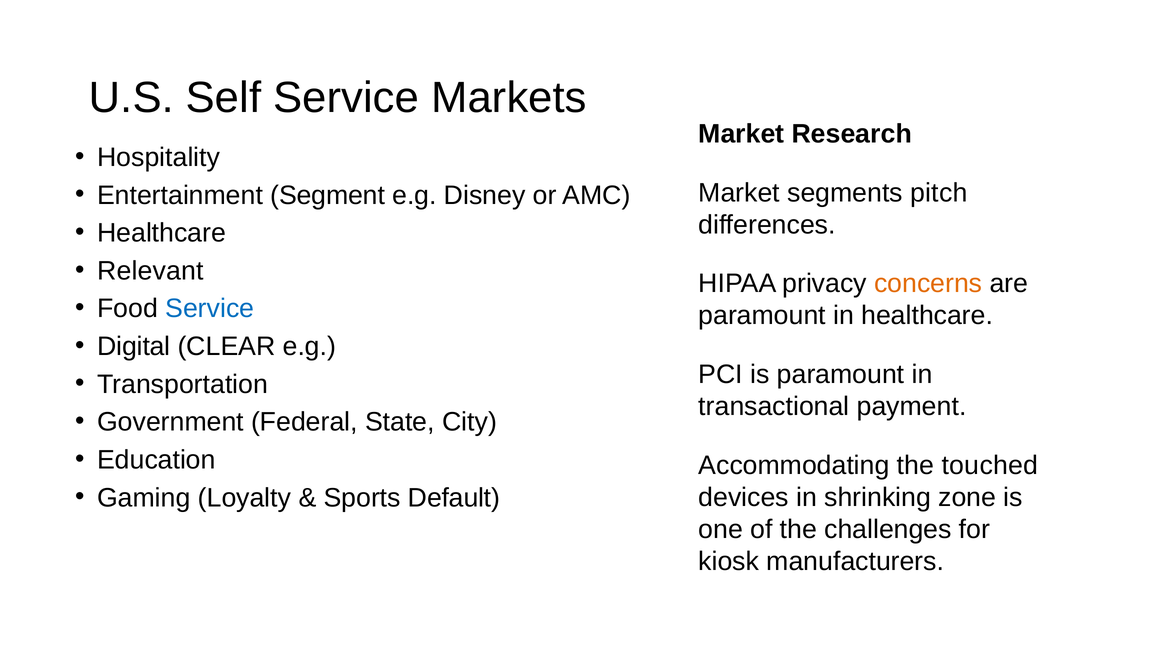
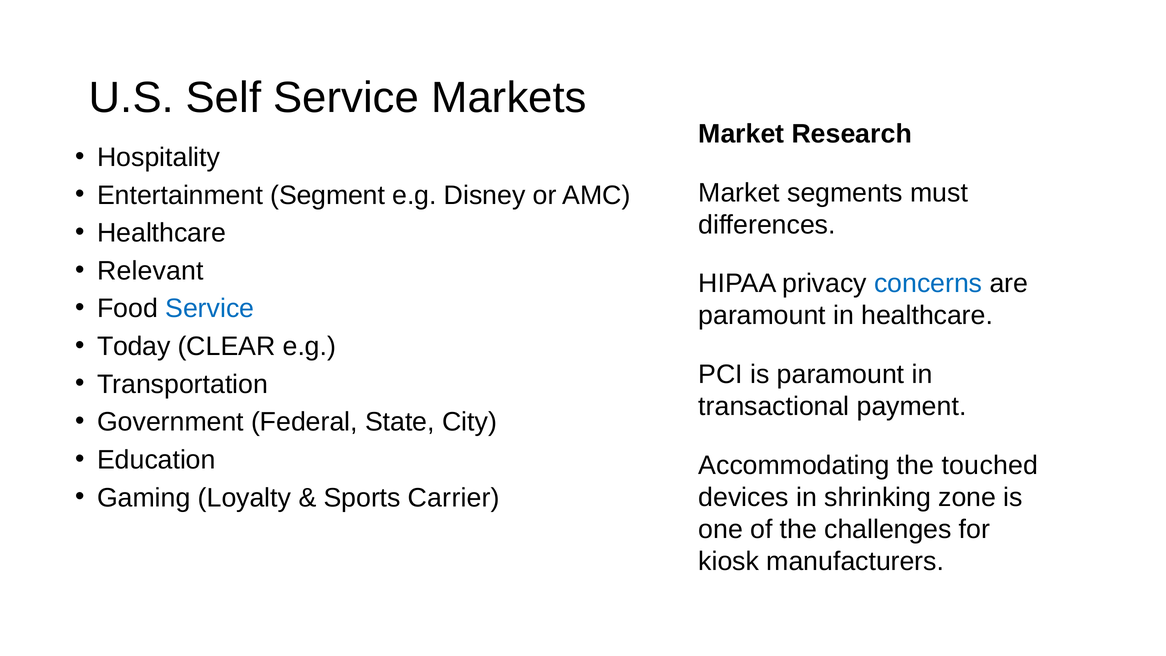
pitch: pitch -> must
concerns colour: orange -> blue
Digital: Digital -> Today
Default: Default -> Carrier
